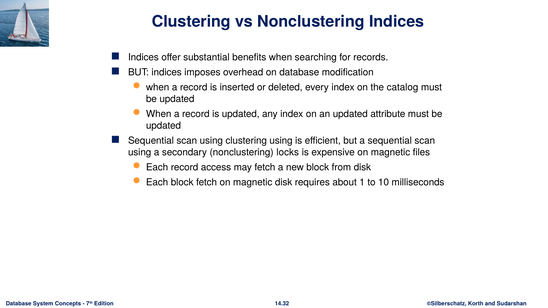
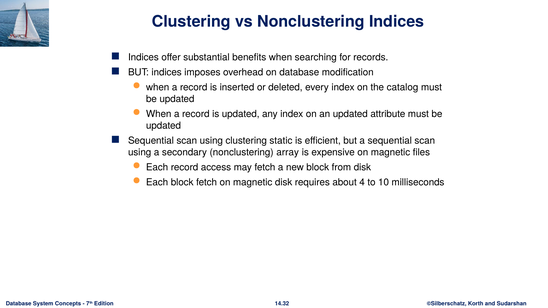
clustering using: using -> static
locks: locks -> array
1: 1 -> 4
